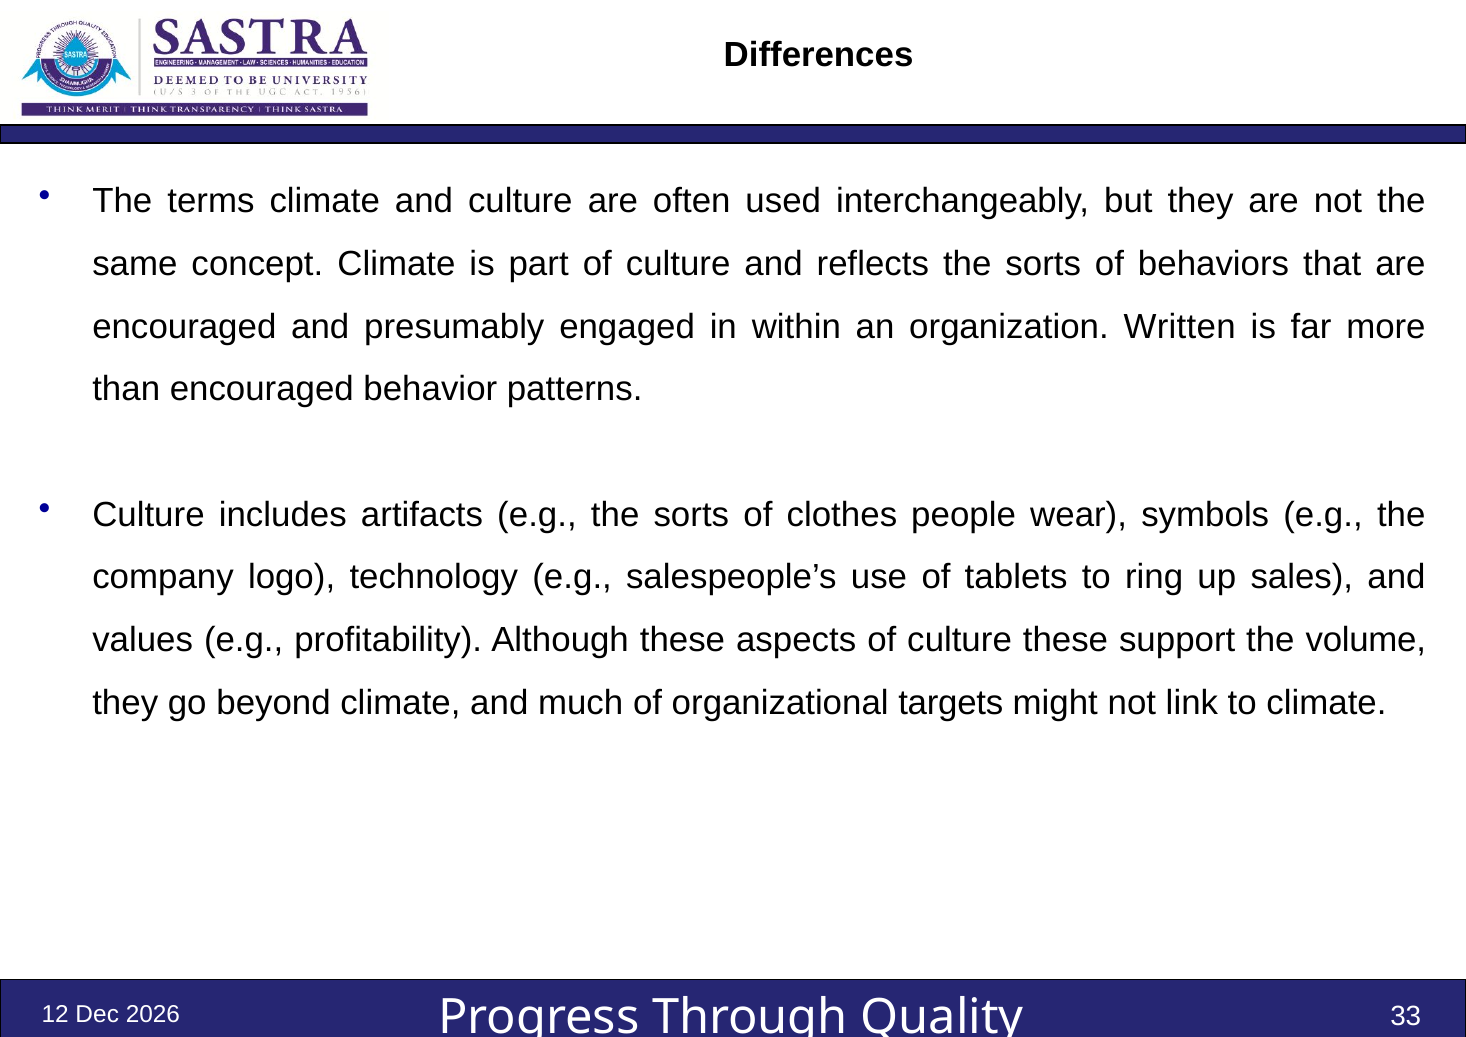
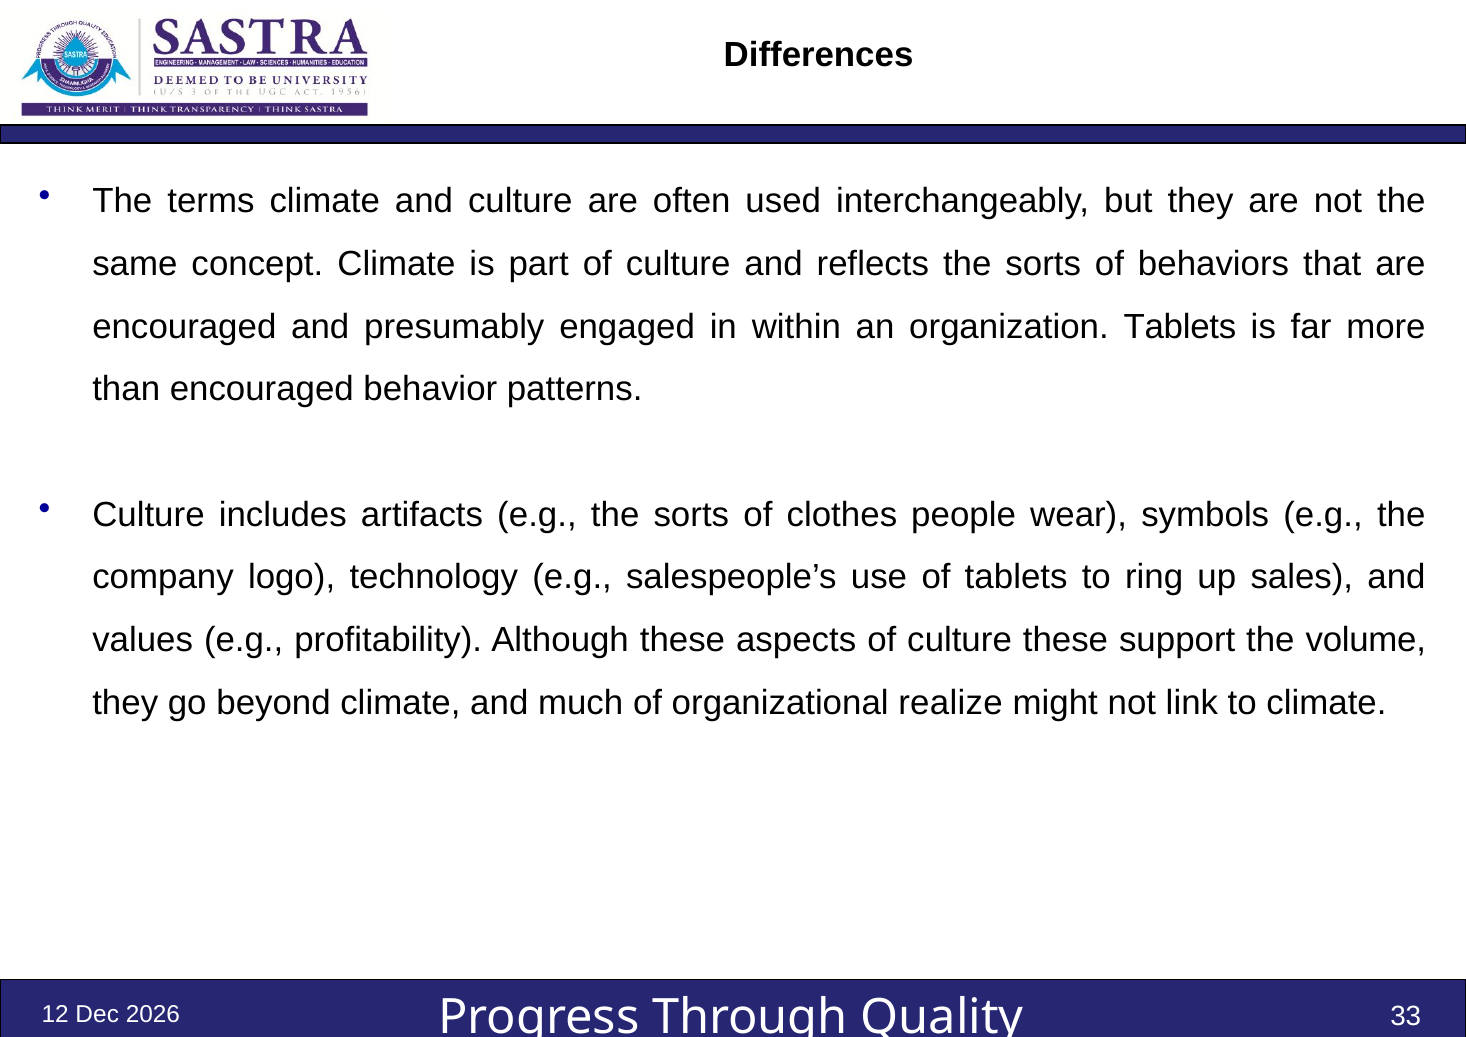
organization Written: Written -> Tablets
targets: targets -> realize
